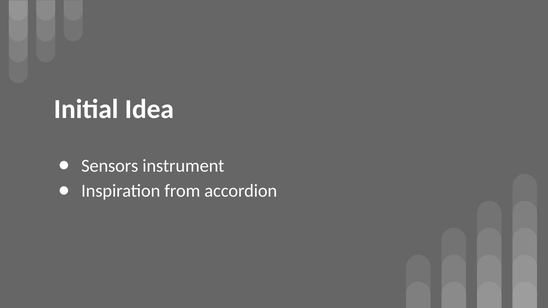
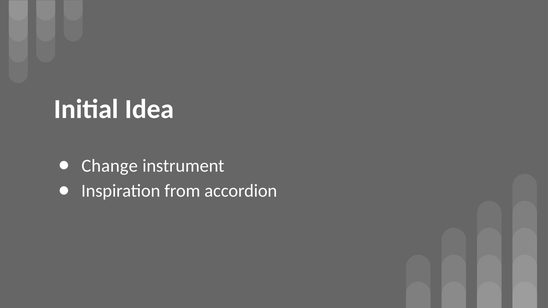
Sensors: Sensors -> Change
